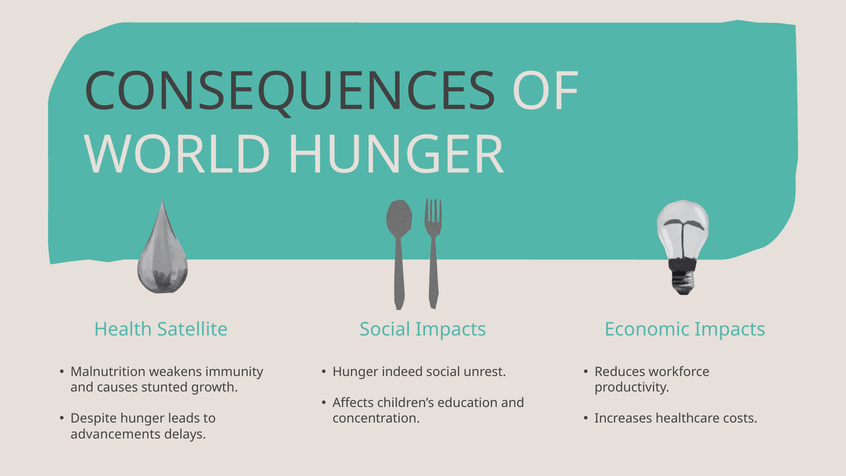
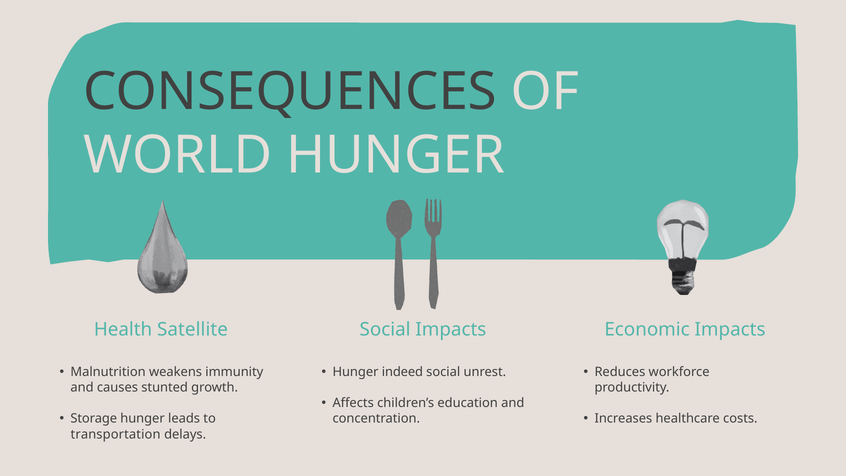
Despite: Despite -> Storage
advancements: advancements -> transportation
